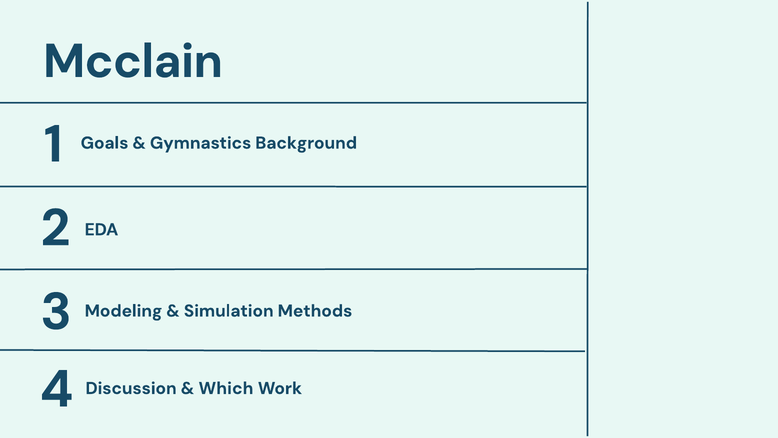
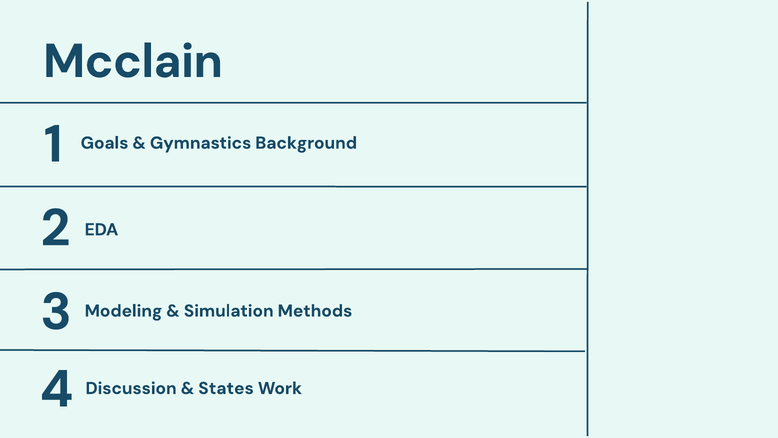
Which: Which -> States
